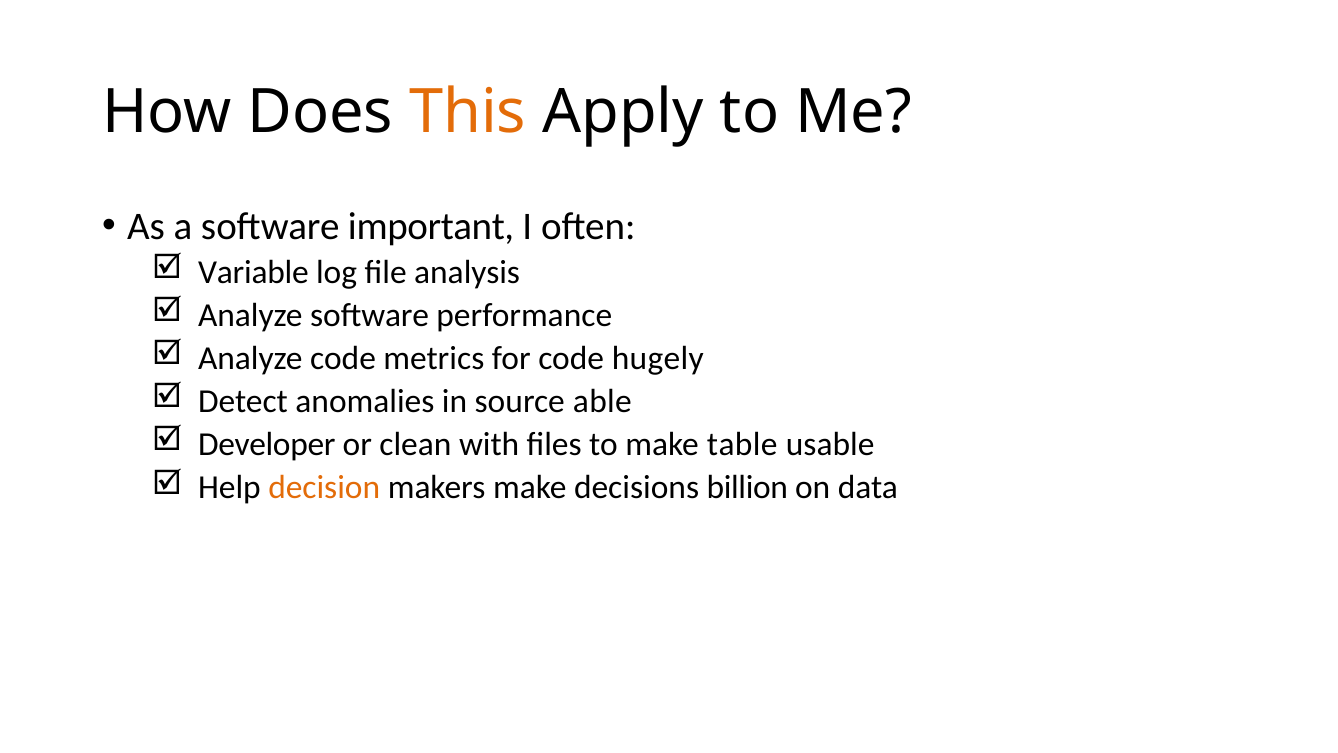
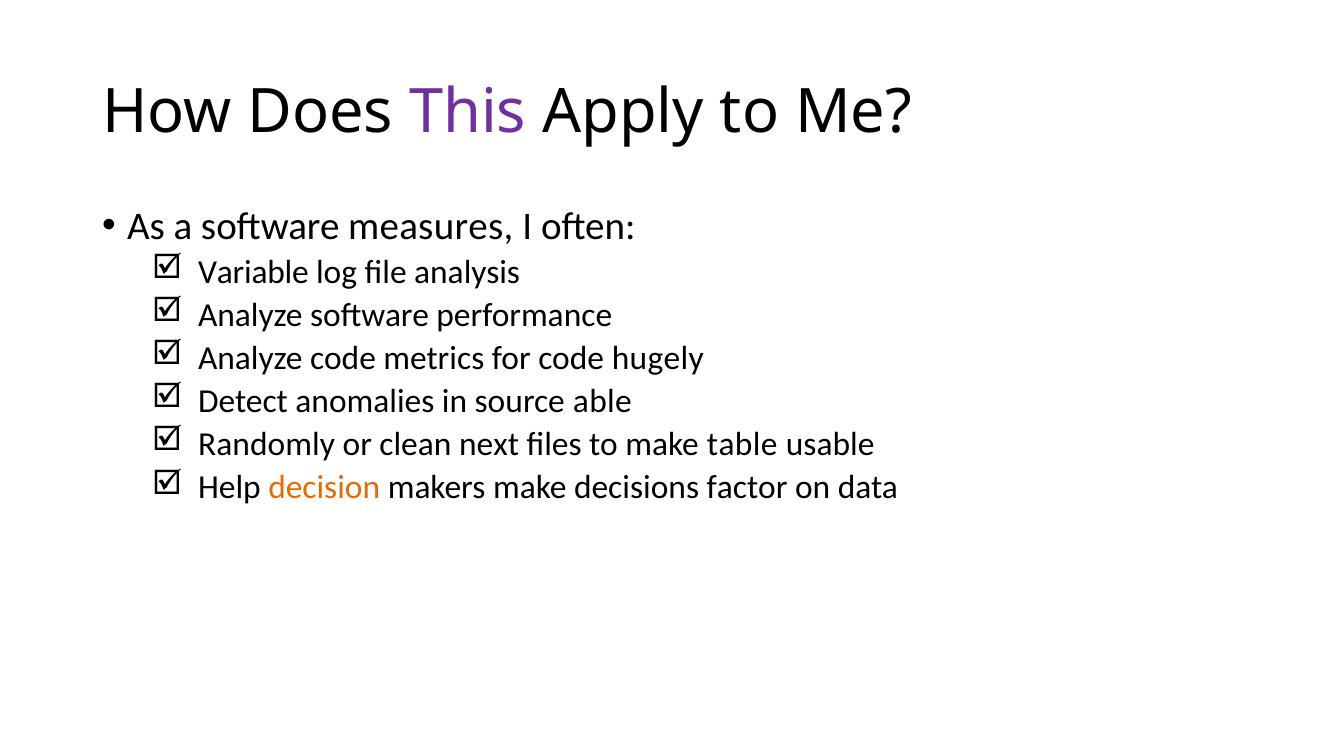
This colour: orange -> purple
important: important -> measures
Developer: Developer -> Randomly
with: with -> next
billion: billion -> factor
